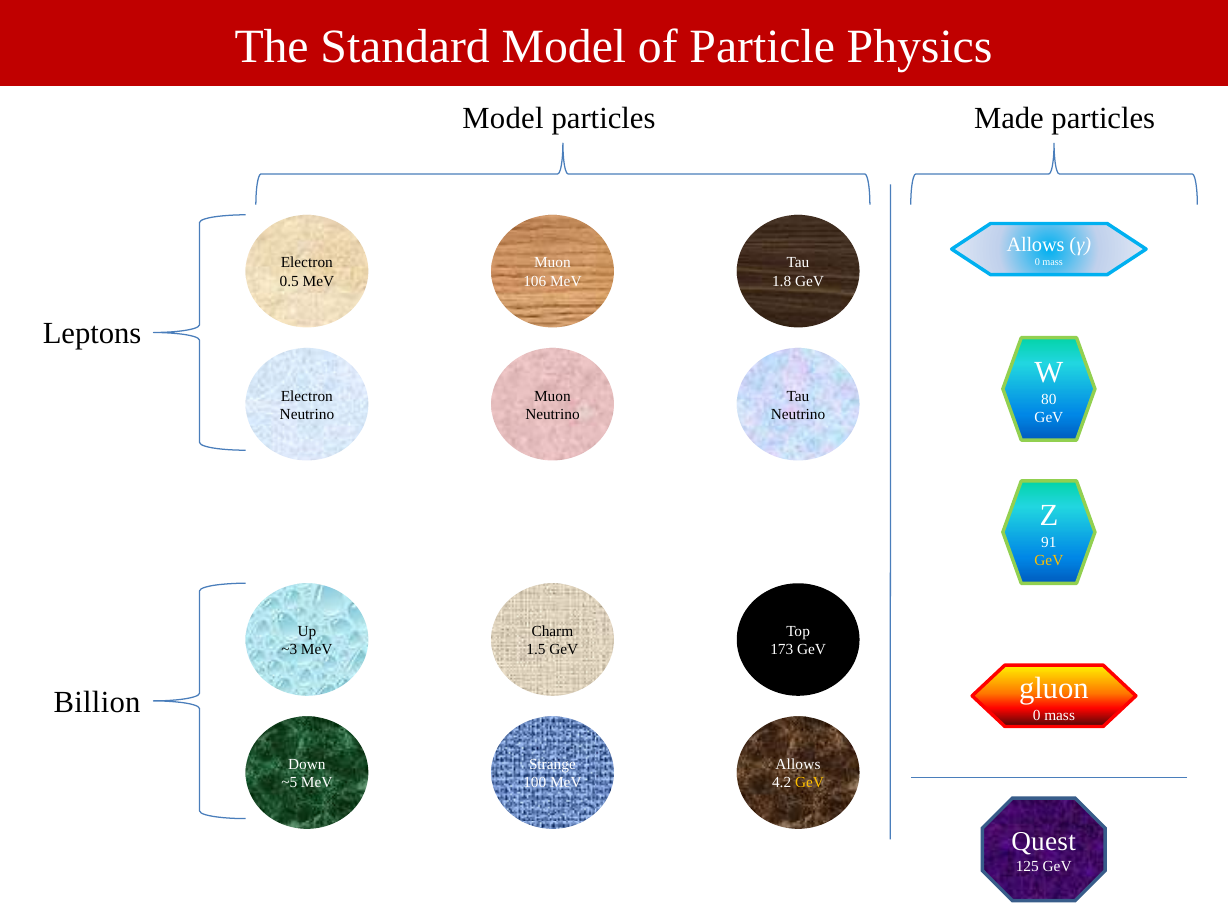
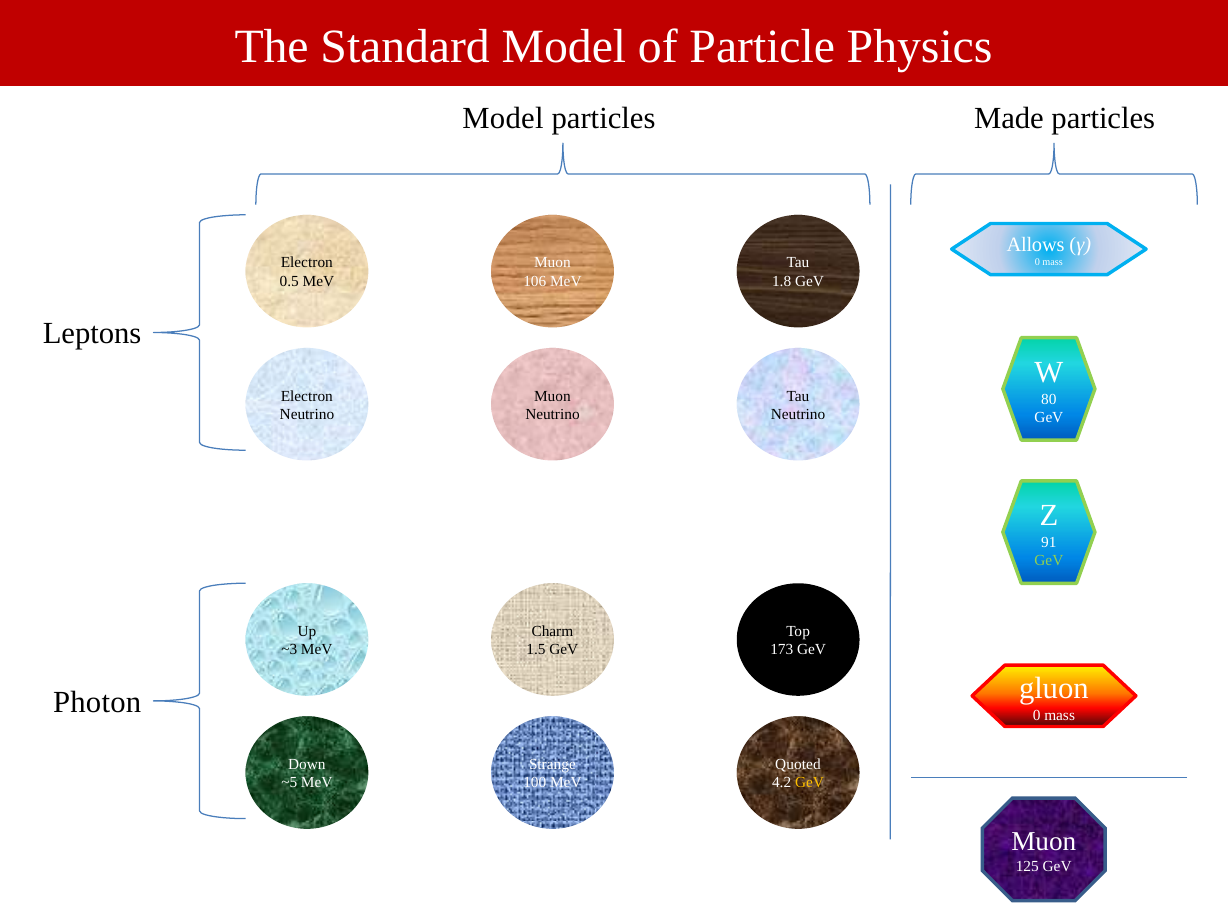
GeV at (1049, 561) colour: yellow -> light green
Billion: Billion -> Photon
Allows at (798, 764): Allows -> Quoted
Quest at (1044, 842): Quest -> Muon
